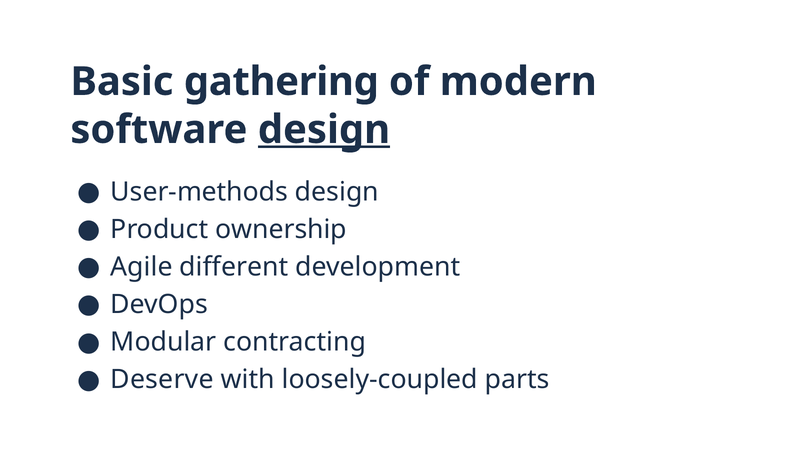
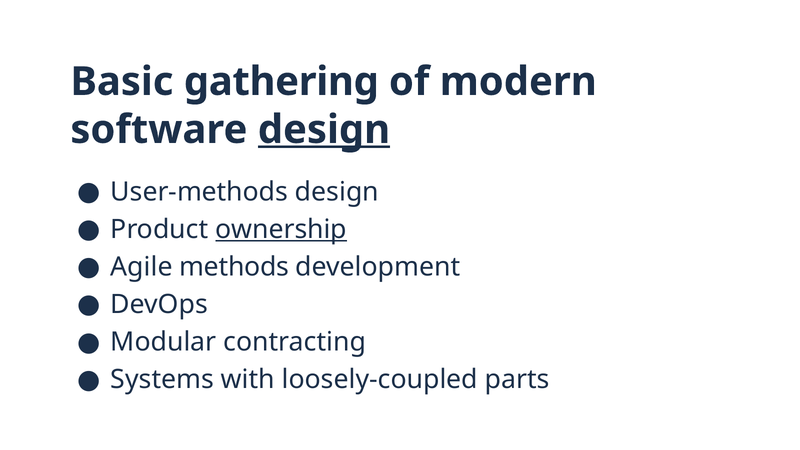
ownership underline: none -> present
different: different -> methods
Deserve: Deserve -> Systems
